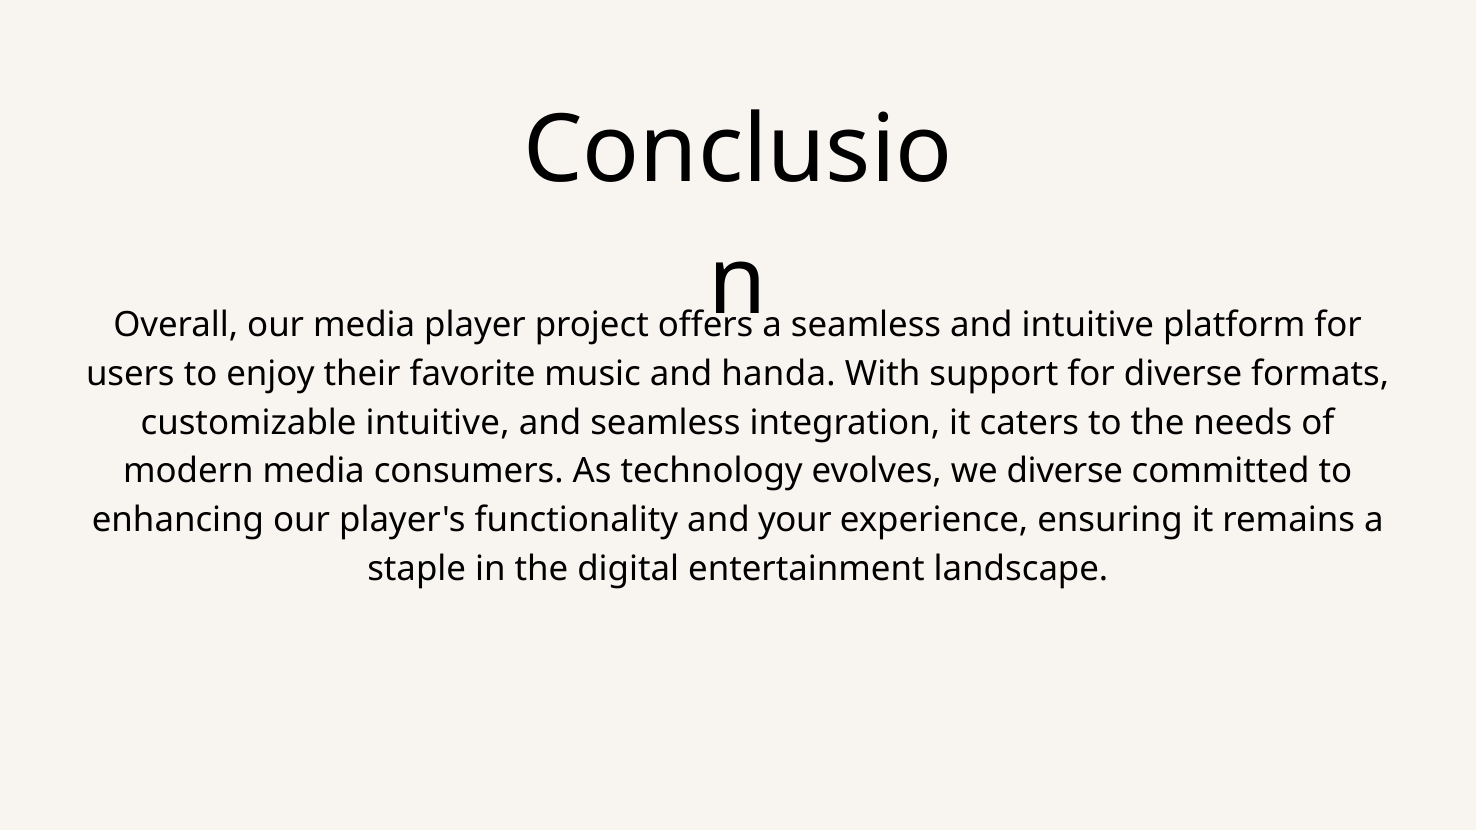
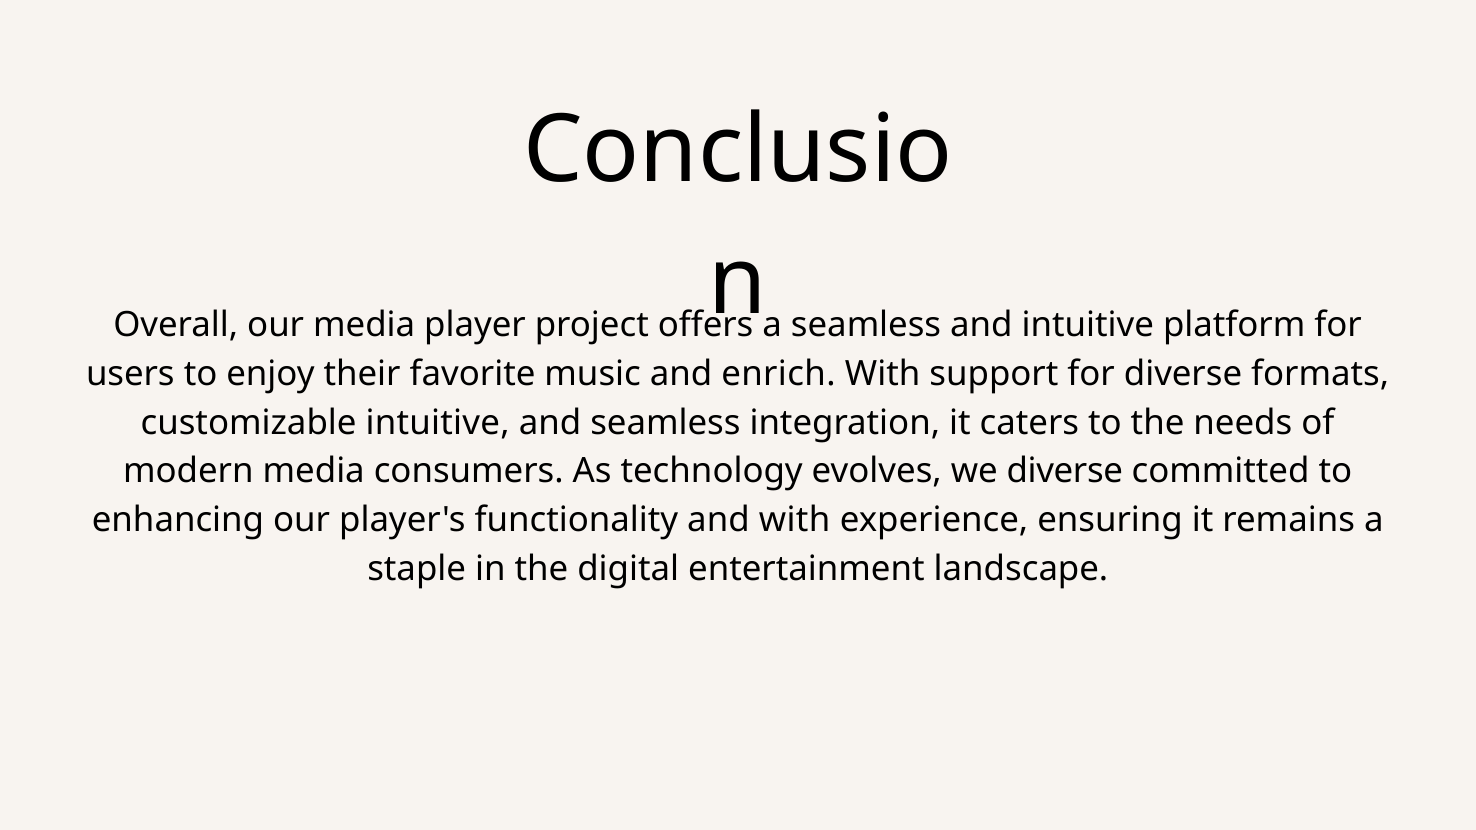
handa: handa -> enrich
and your: your -> with
